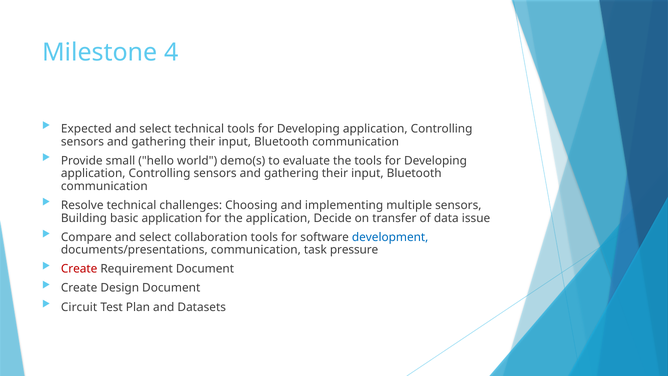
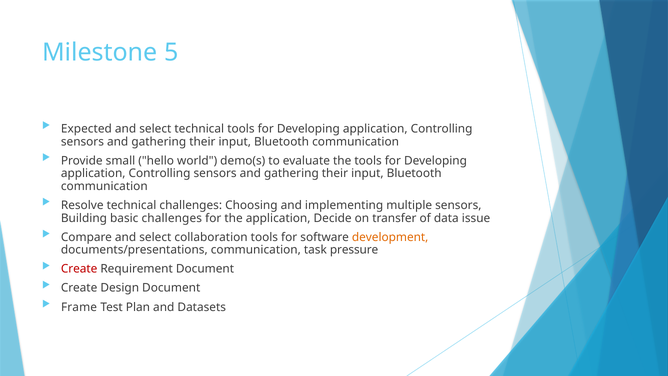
4: 4 -> 5
basic application: application -> challenges
development colour: blue -> orange
Circuit: Circuit -> Frame
